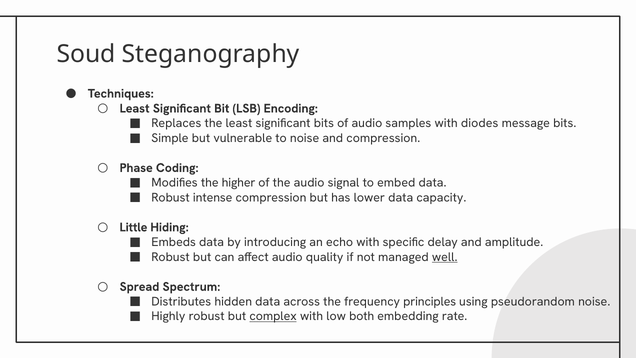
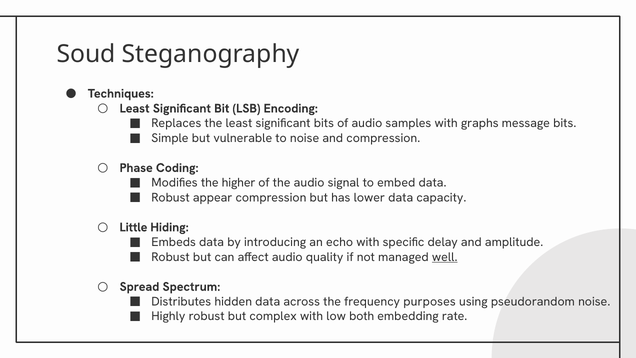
diodes: diodes -> graphs
intense: intense -> appear
principles: principles -> purposes
complex underline: present -> none
